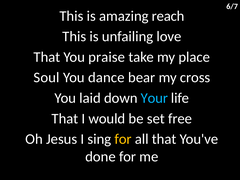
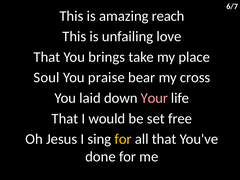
praise: praise -> brings
dance: dance -> praise
Your colour: light blue -> pink
